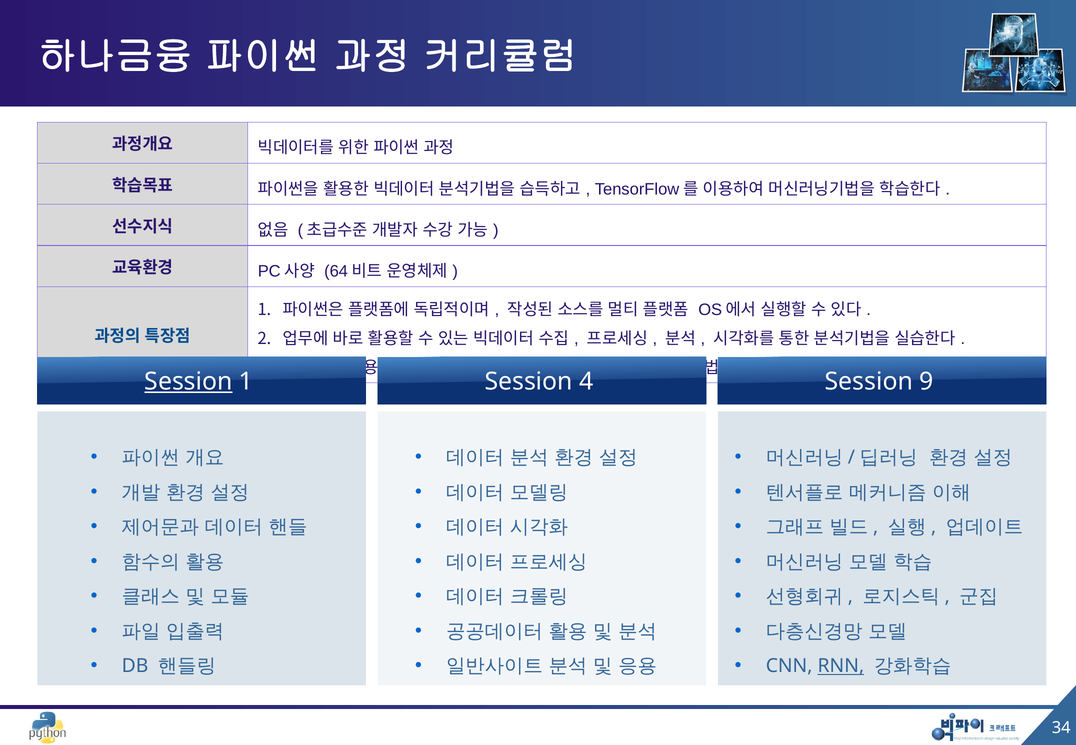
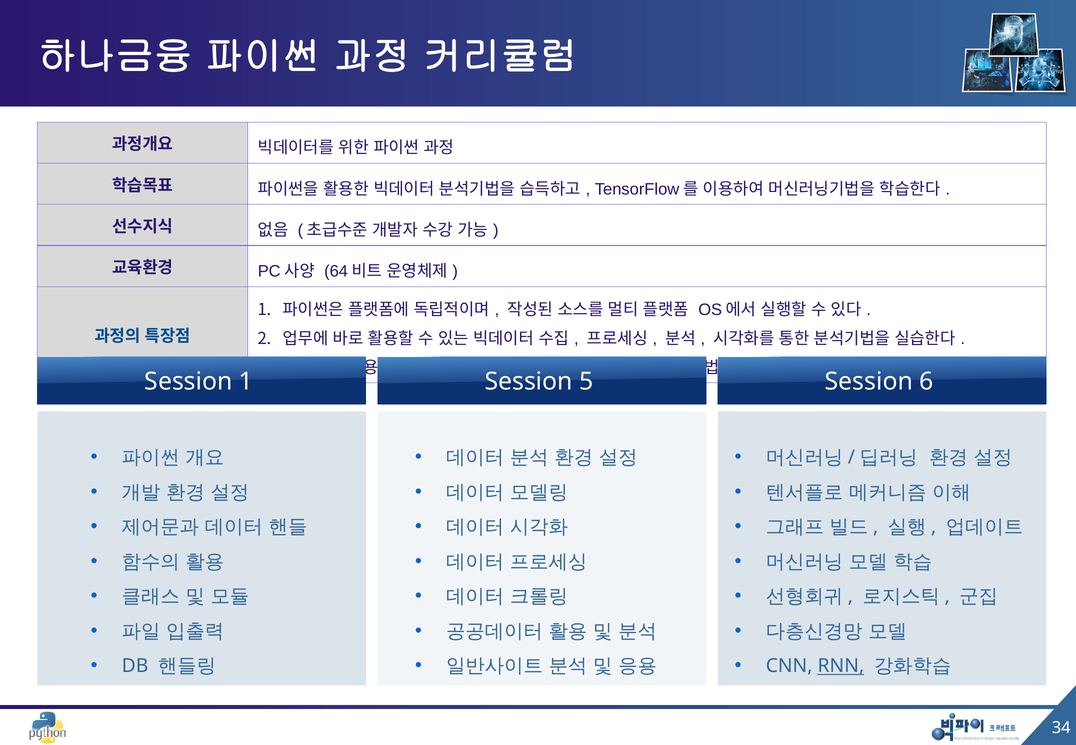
Session at (189, 382) underline: present -> none
4: 4 -> 5
9: 9 -> 6
